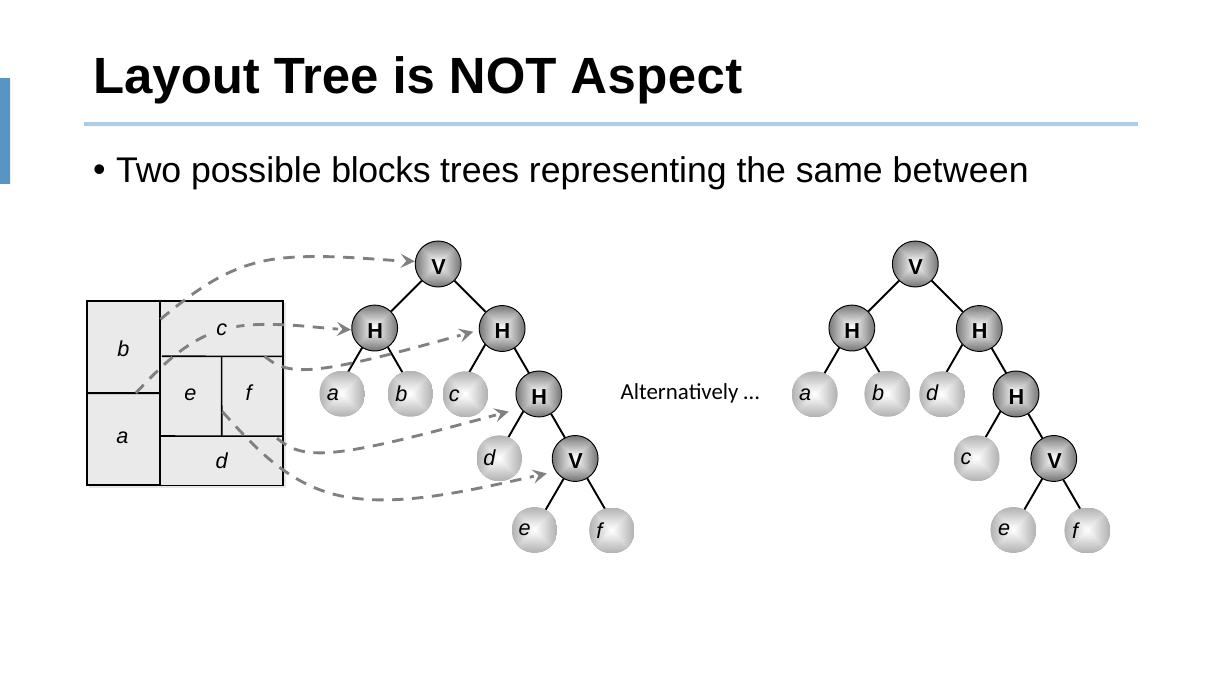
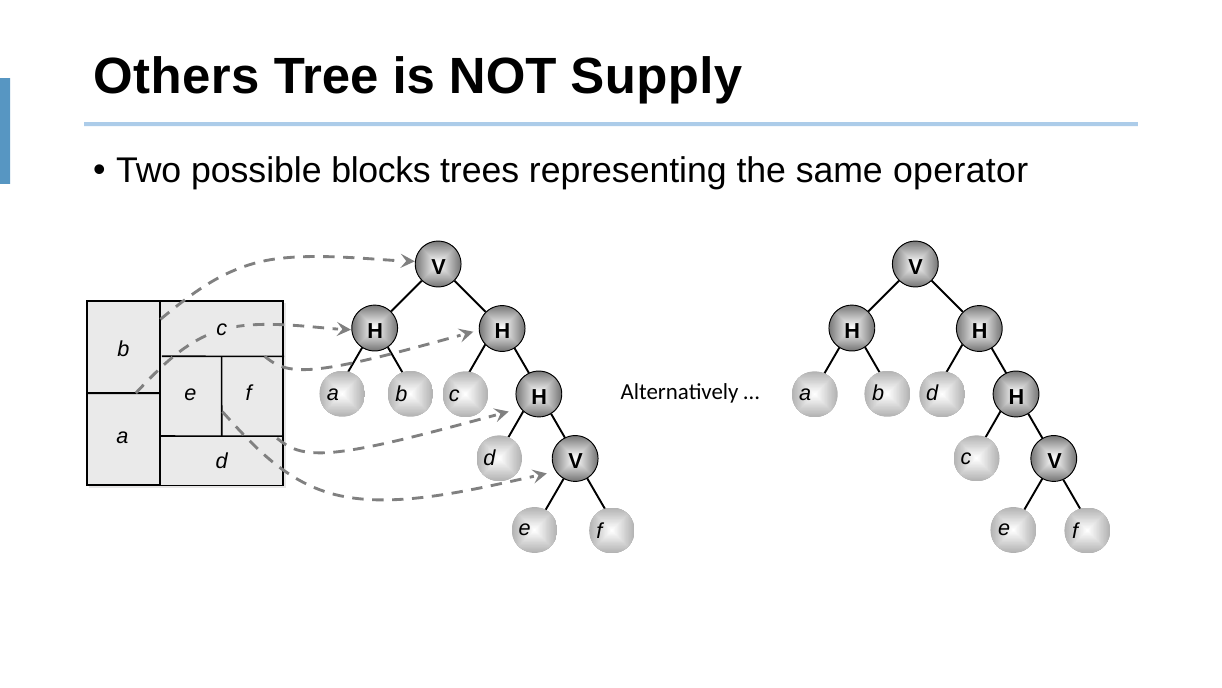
Layout: Layout -> Others
Aspect: Aspect -> Supply
between: between -> operator
